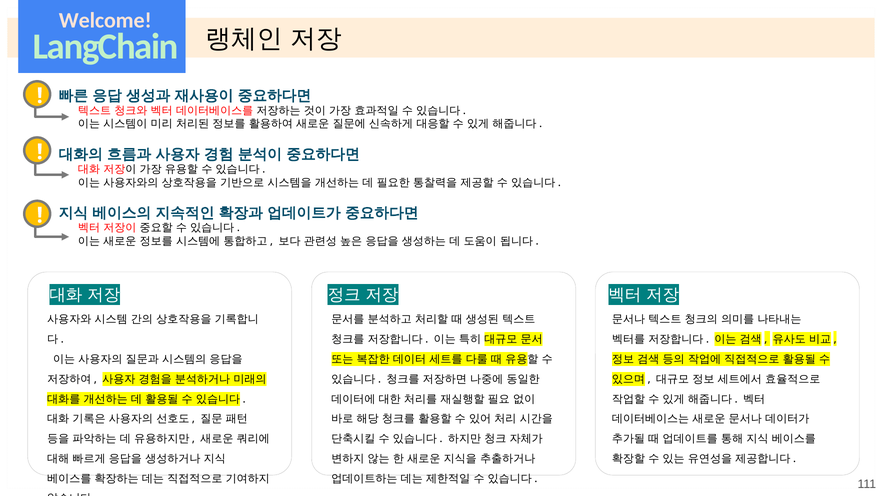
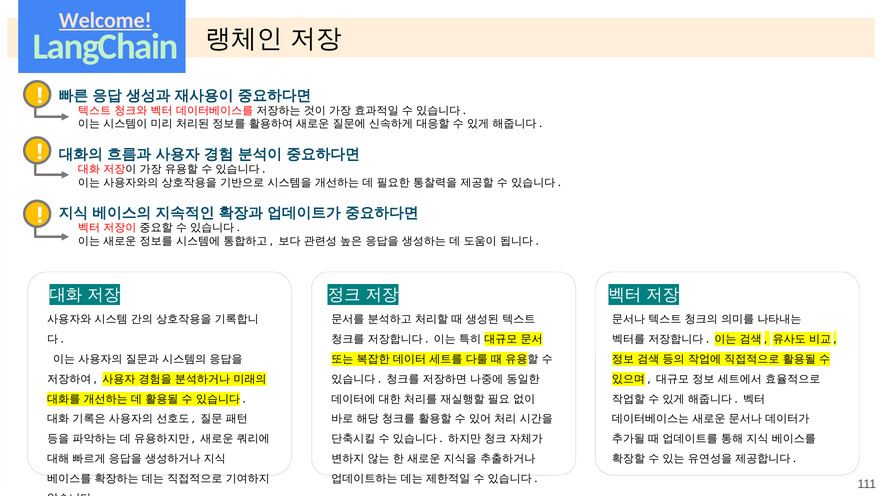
Welcome underline: none -> present
